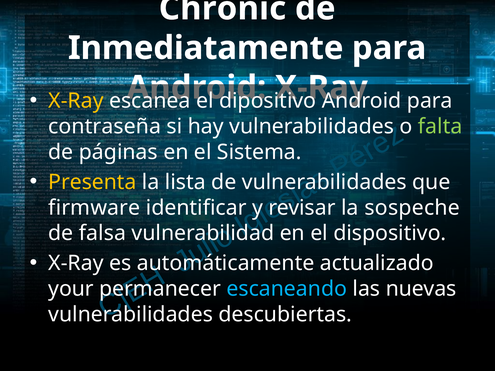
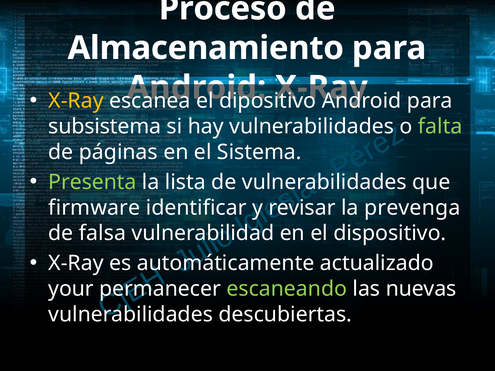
Chronic: Chronic -> Proceso
Inmediatamente: Inmediatamente -> Almacenamiento
contraseña: contraseña -> subsistema
Presenta colour: yellow -> light green
sospeche: sospeche -> prevenga
escaneando colour: light blue -> light green
